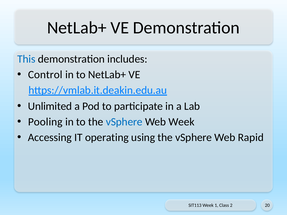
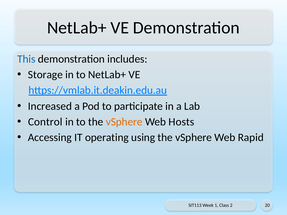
Control: Control -> Storage
Unlimited: Unlimited -> Increased
Pooling: Pooling -> Control
vSphere at (124, 122) colour: blue -> orange
Web Week: Week -> Hosts
